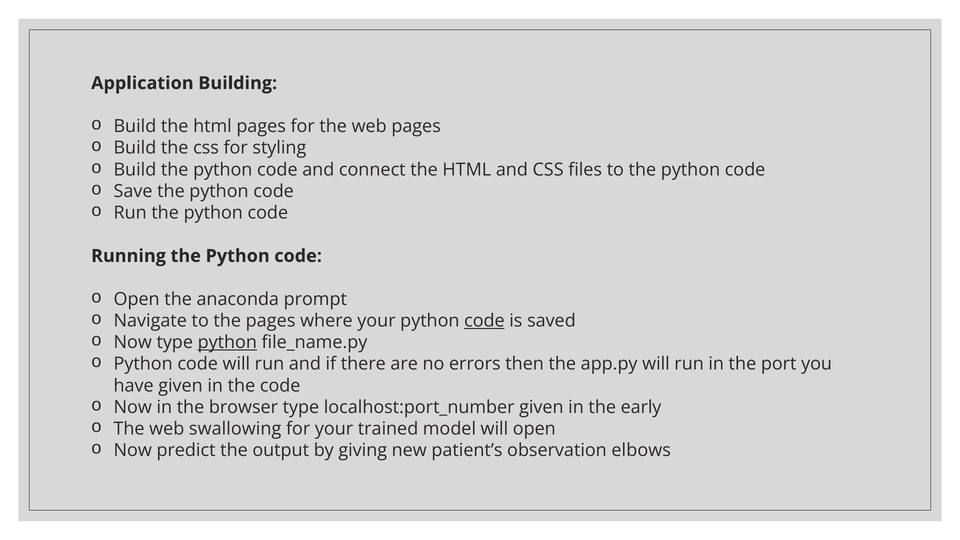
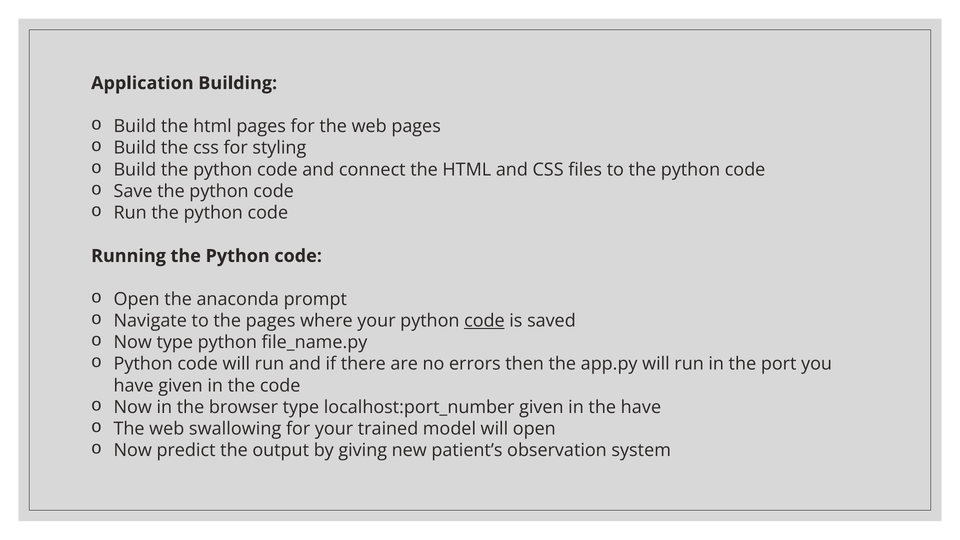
python at (227, 342) underline: present -> none
the early: early -> have
elbows: elbows -> system
